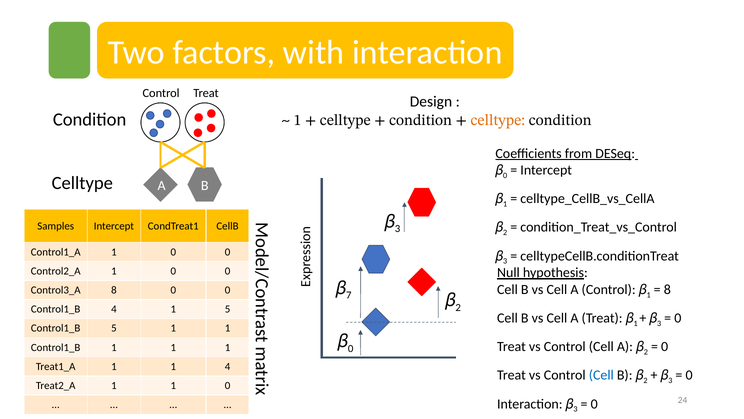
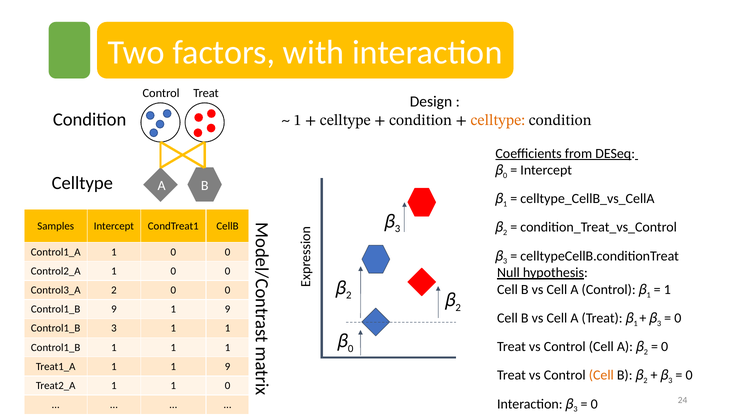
7 at (349, 295): 7 -> 2
8 at (667, 289): 8 -> 1
8 at (114, 290): 8 -> 2
4 at (114, 309): 4 -> 9
5 at (228, 309): 5 -> 9
5 at (114, 328): 5 -> 3
1 1 4: 4 -> 9
Cell at (601, 375) colour: blue -> orange
